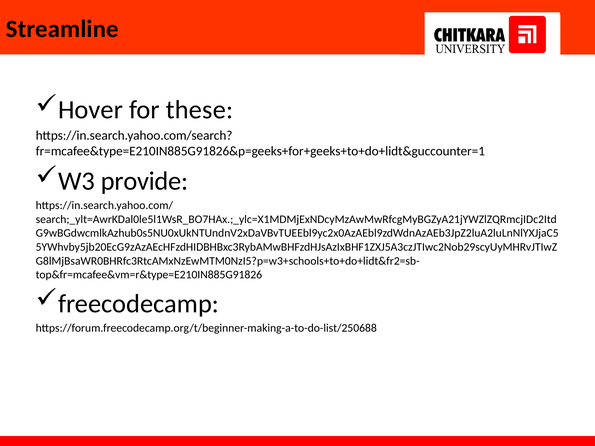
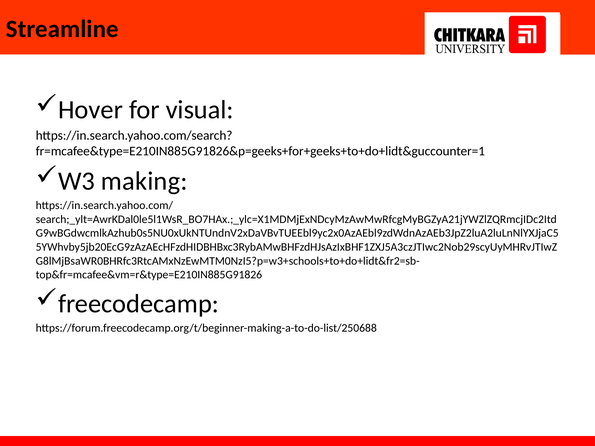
these: these -> visual
provide: provide -> making
